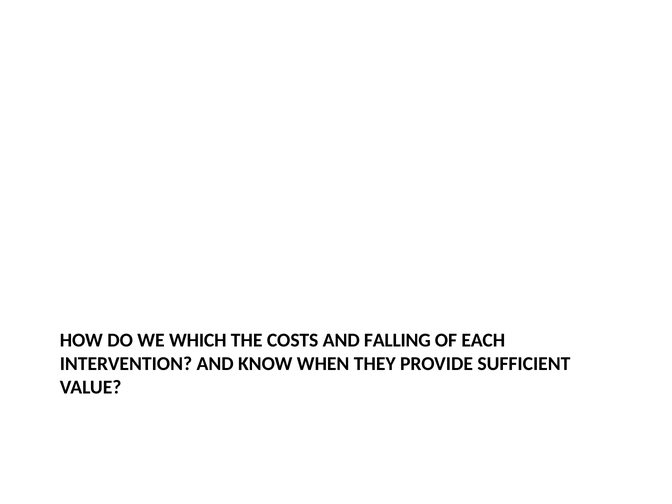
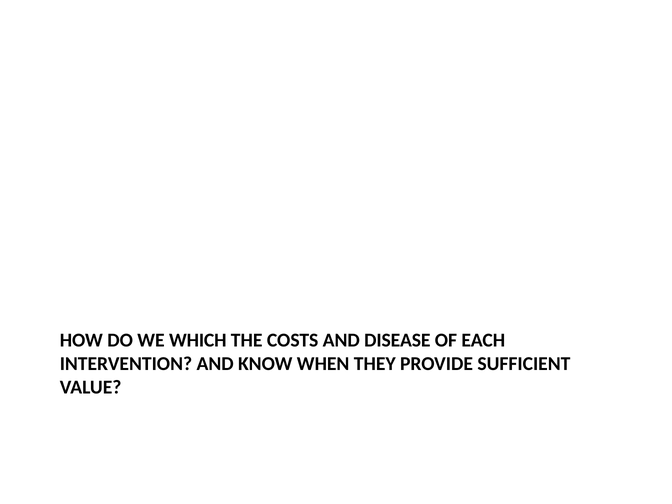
FALLING: FALLING -> DISEASE
